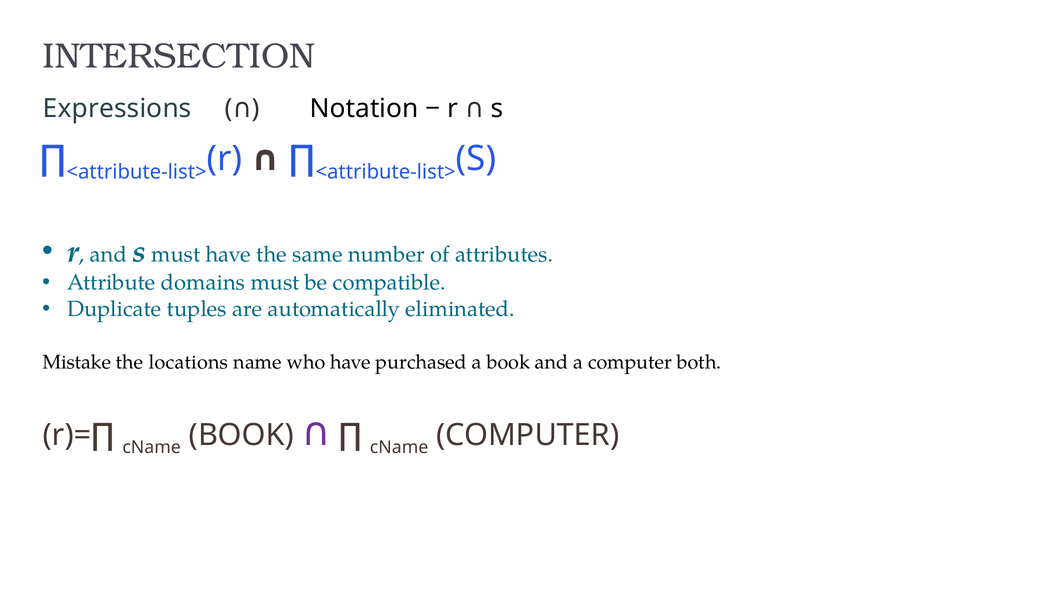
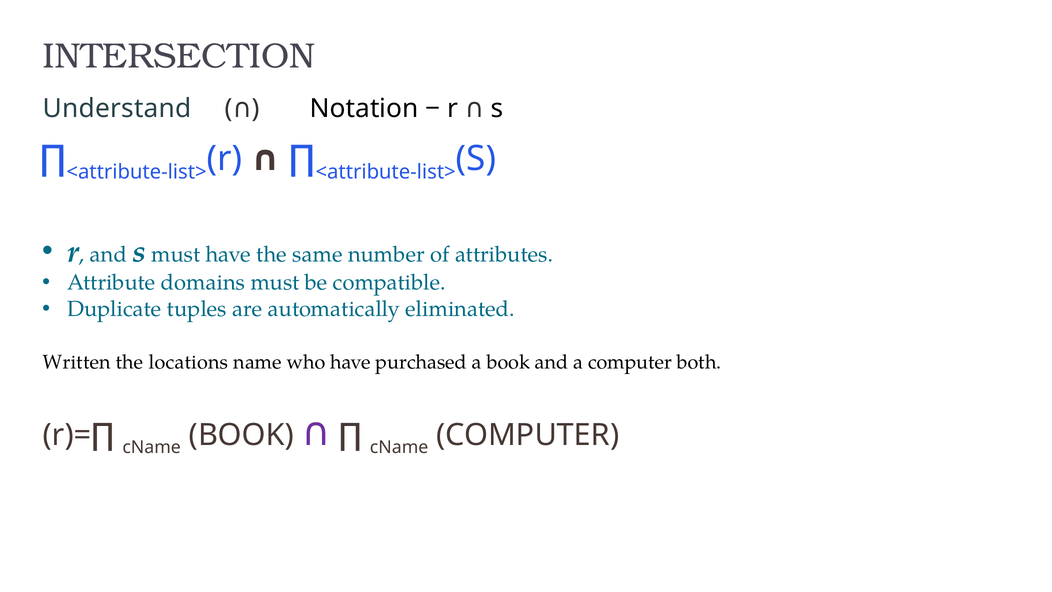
Expressions: Expressions -> Understand
Mistake: Mistake -> Written
